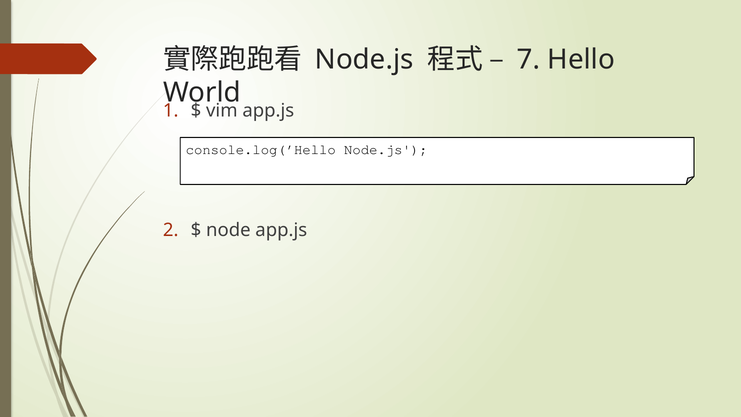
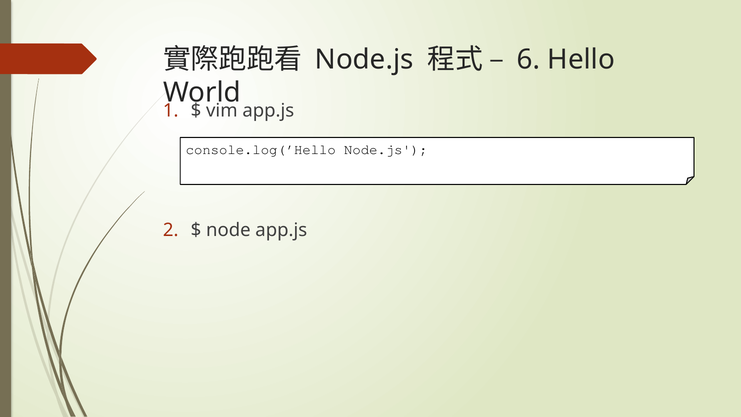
7: 7 -> 6
